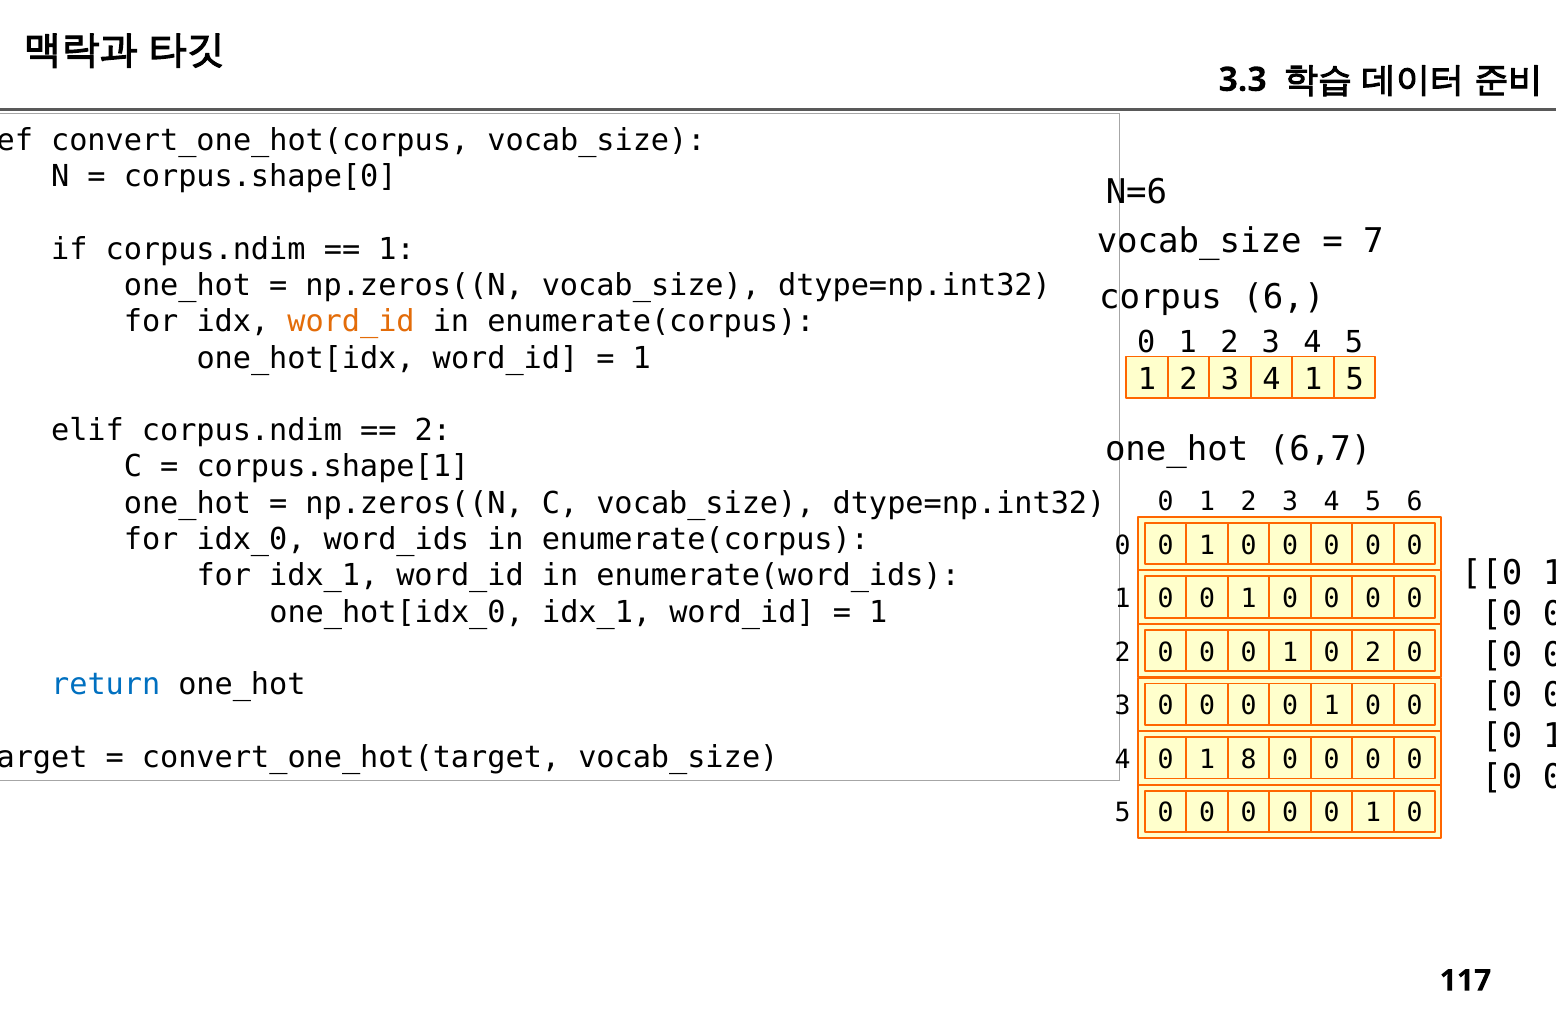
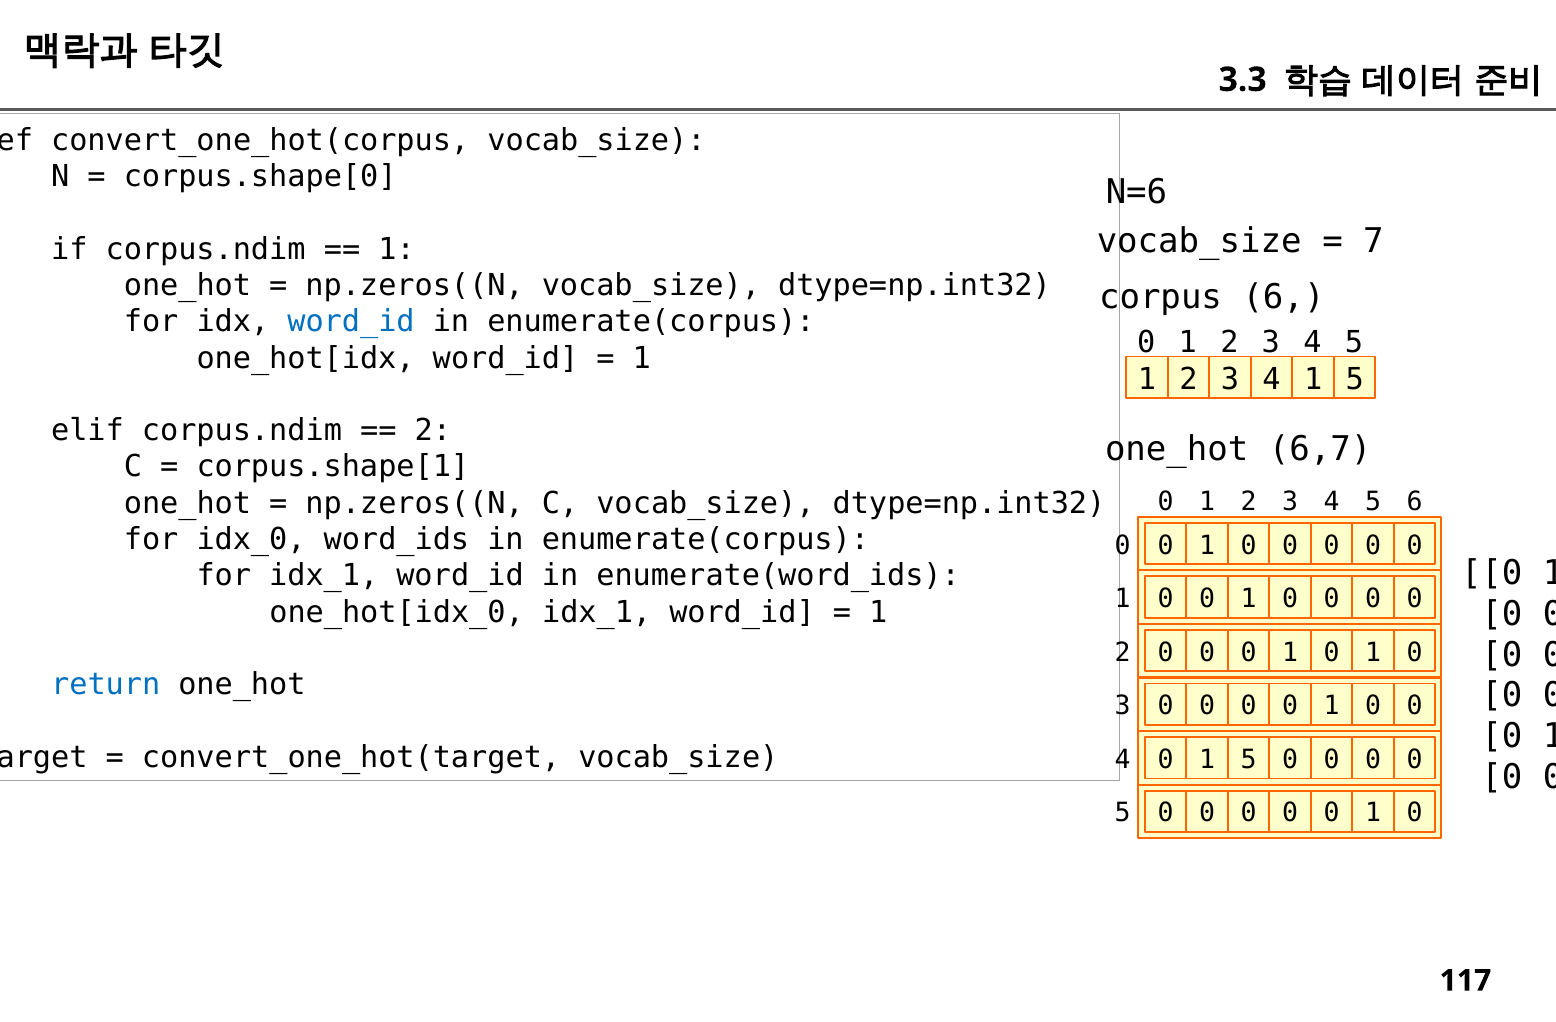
word_id at (351, 322) colour: orange -> blue
2 at (1373, 653): 2 -> 1
0 1 8: 8 -> 5
